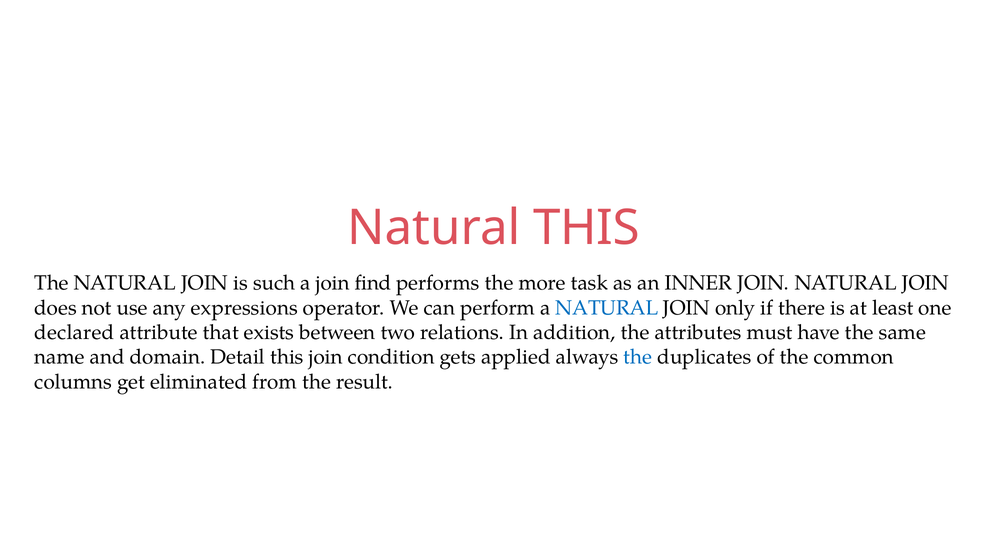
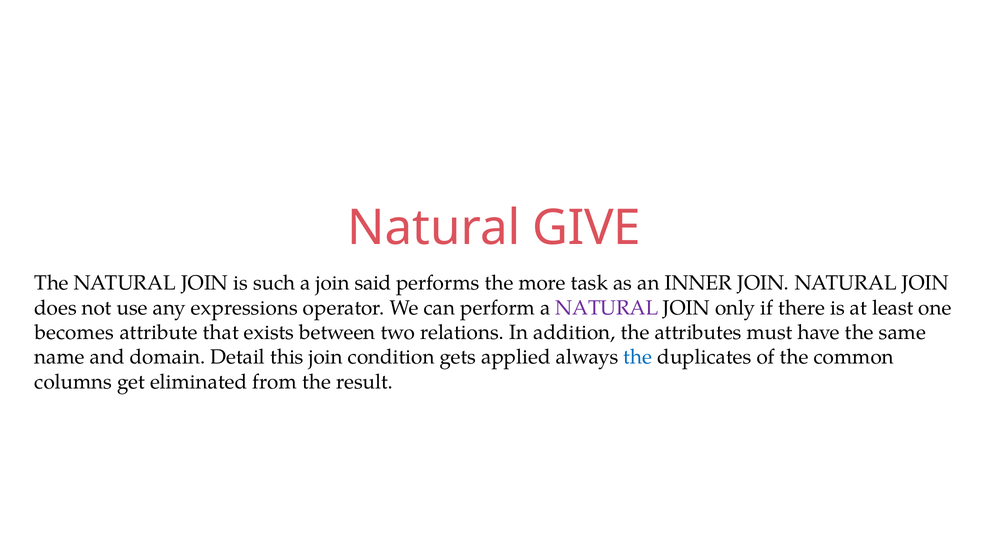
Natural THIS: THIS -> GIVE
find: find -> said
NATURAL at (607, 308) colour: blue -> purple
declared: declared -> becomes
